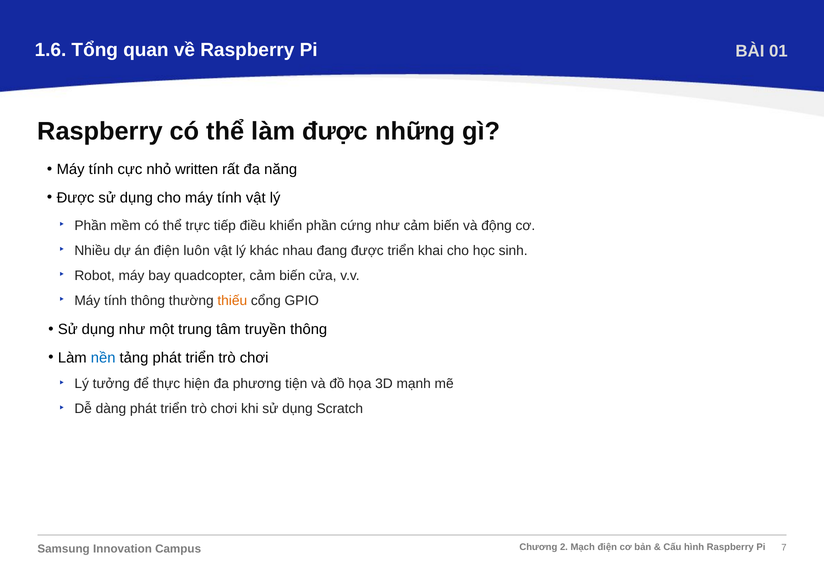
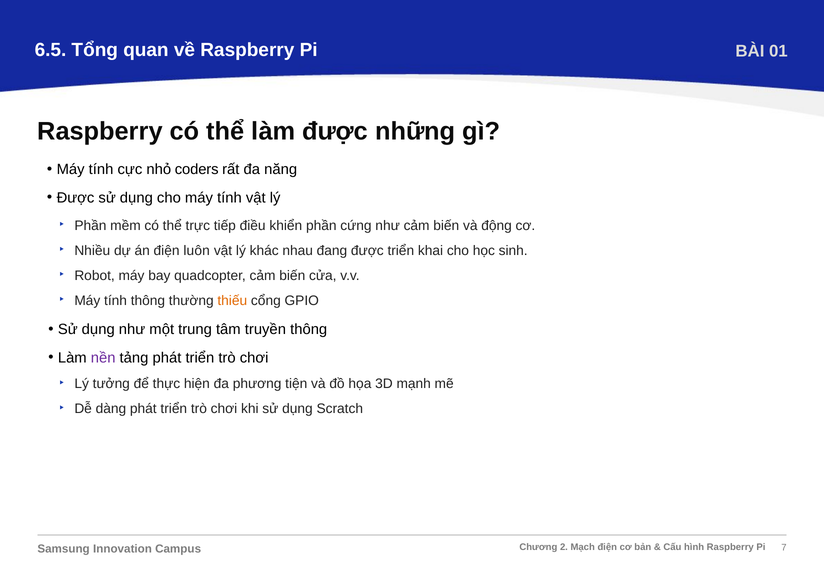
1.6: 1.6 -> 6.5
written: written -> coders
nền colour: blue -> purple
